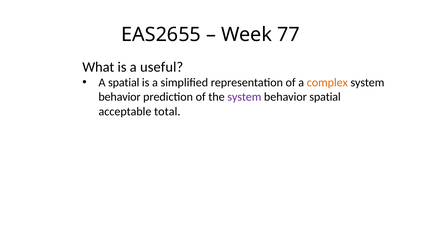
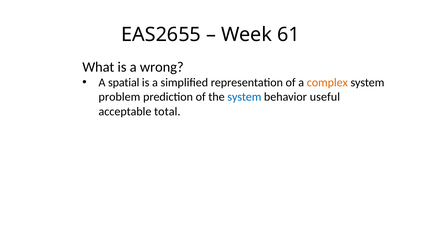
77: 77 -> 61
useful: useful -> wrong
behavior at (120, 97): behavior -> problem
system at (244, 97) colour: purple -> blue
behavior spatial: spatial -> useful
